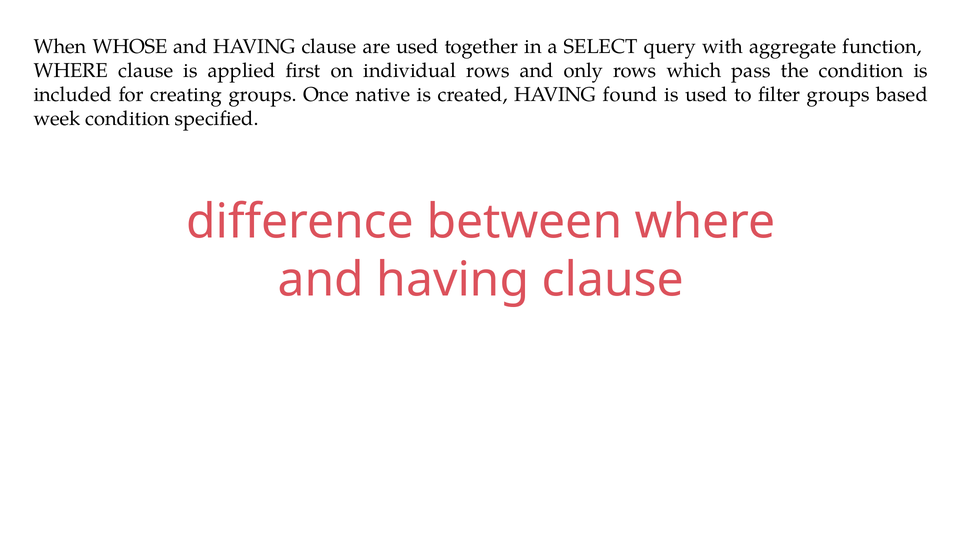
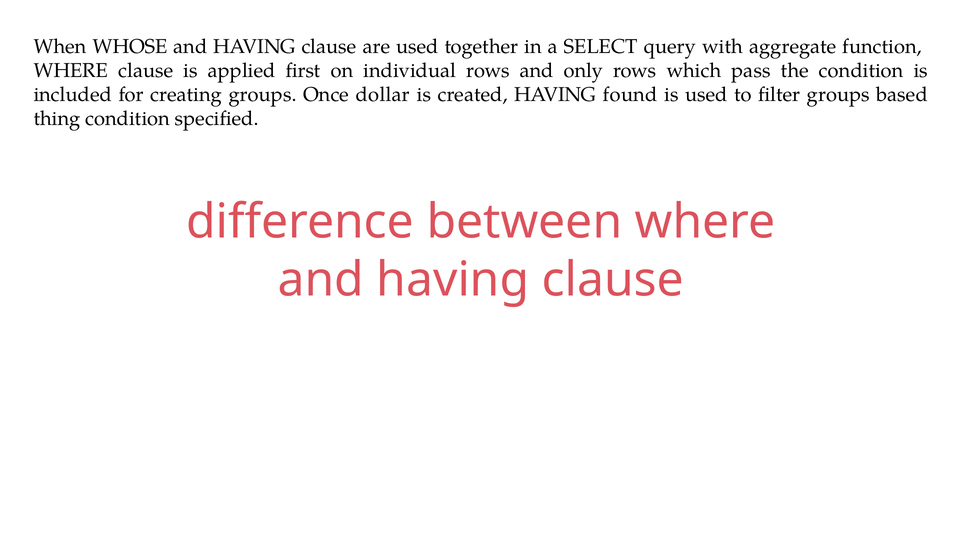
native: native -> dollar
week: week -> thing
